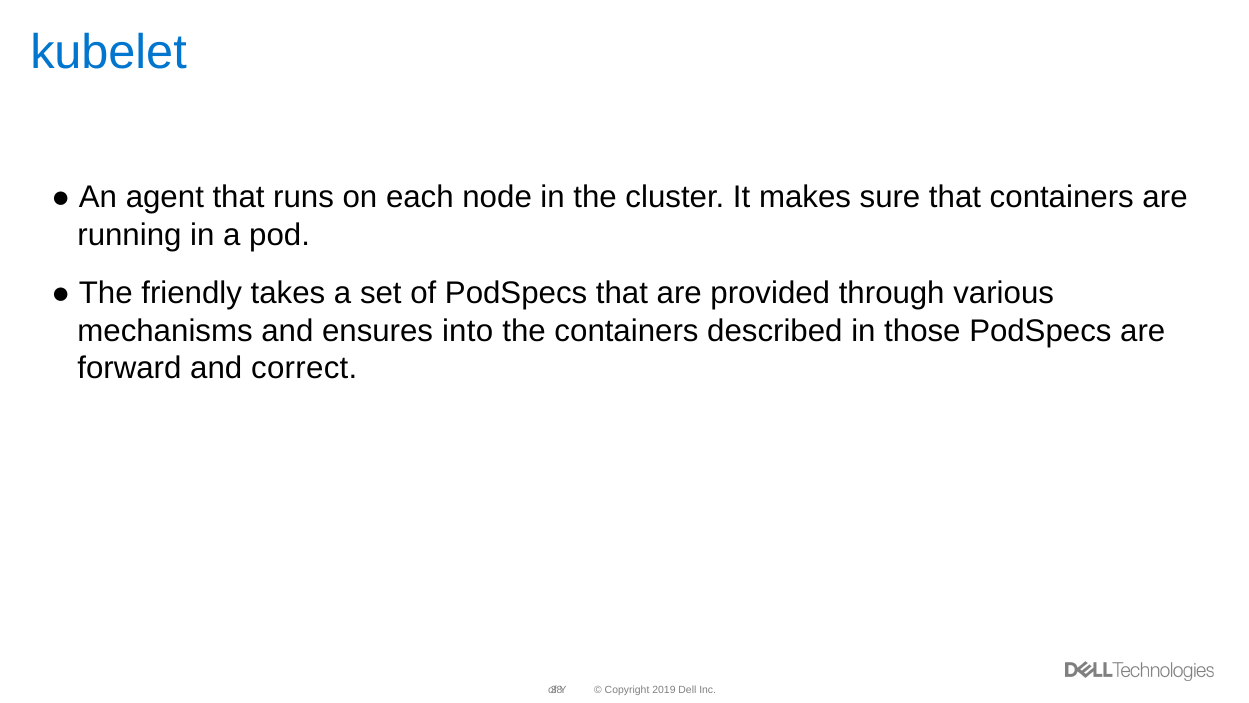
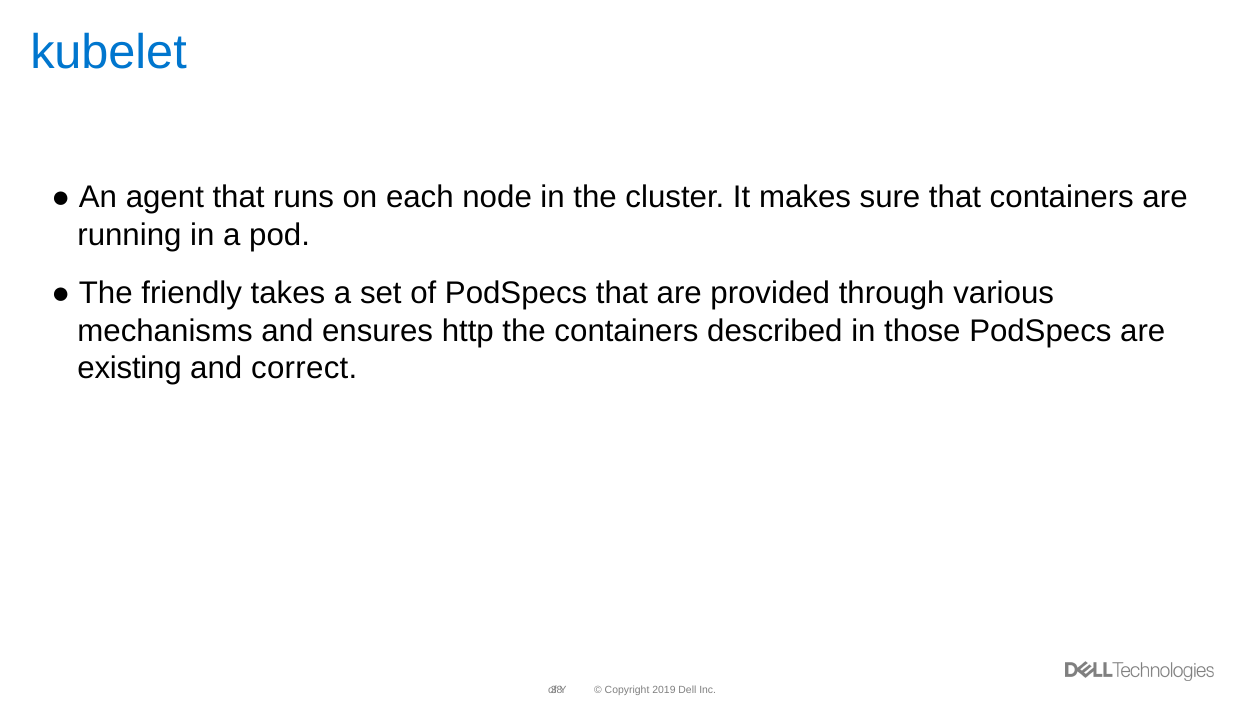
into: into -> http
forward: forward -> existing
